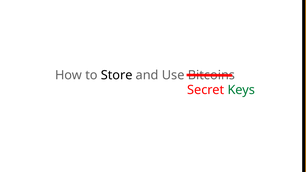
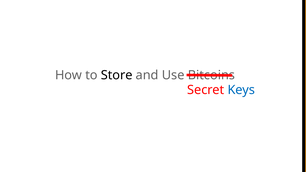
Keys colour: green -> blue
